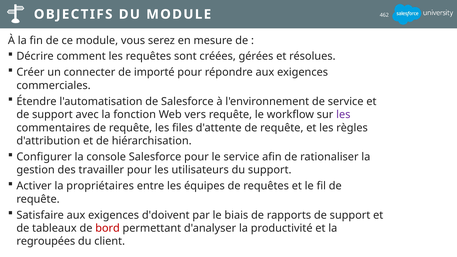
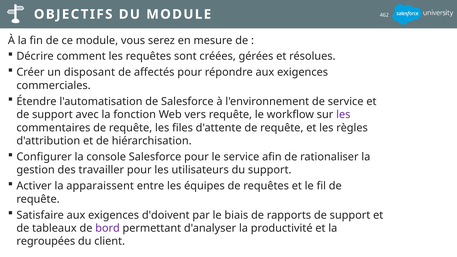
connecter: connecter -> disposant
importé: importé -> affectés
propriétaires: propriétaires -> apparaissent
bord colour: red -> purple
